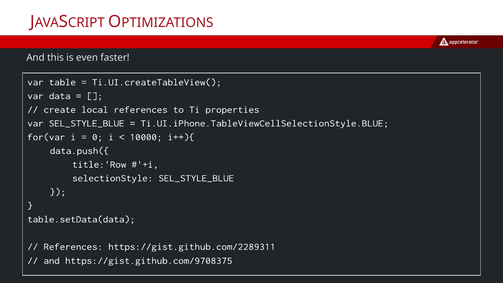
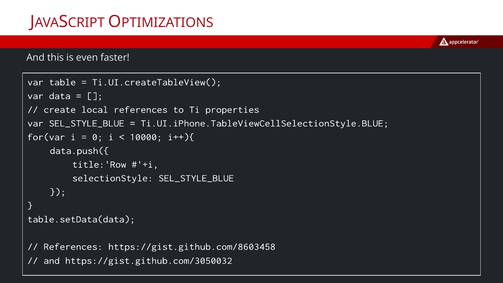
https://gist.github.com/2289311: https://gist.github.com/2289311 -> https://gist.github.com/8603458
https://gist.github.com/9708375: https://gist.github.com/9708375 -> https://gist.github.com/3050032
